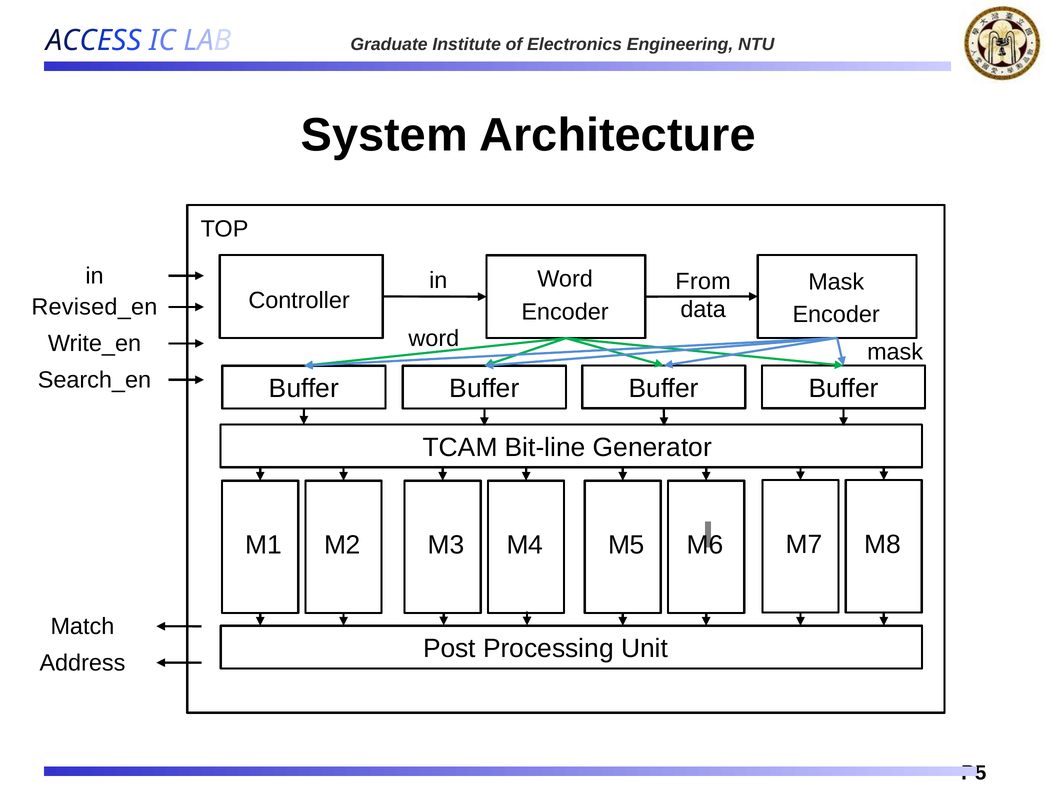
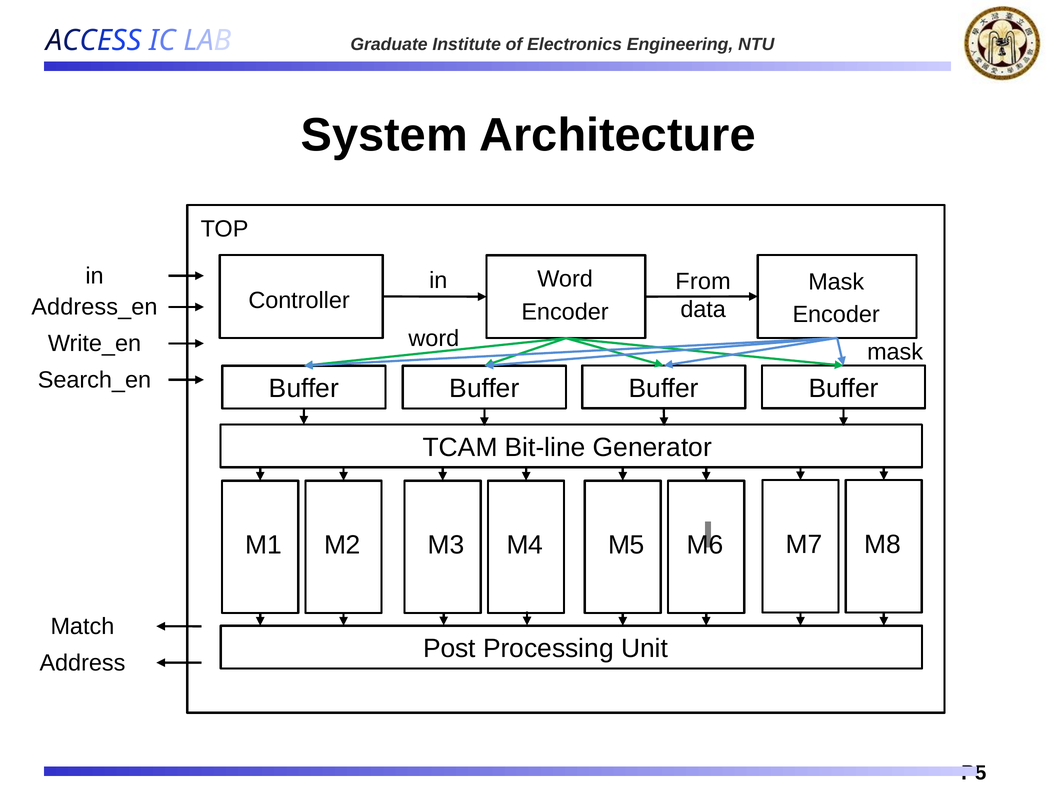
Revised_en: Revised_en -> Address_en
